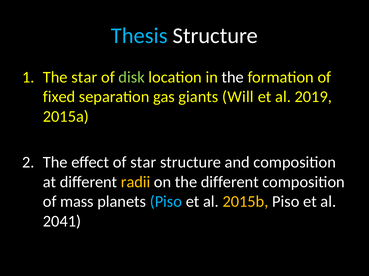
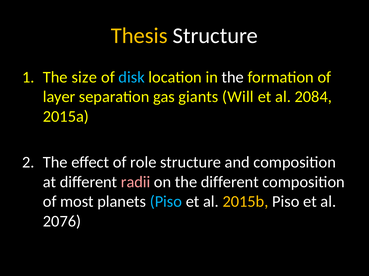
Thesis colour: light blue -> yellow
The star: star -> size
disk colour: light green -> light blue
fixed: fixed -> layer
2019: 2019 -> 2084
of star: star -> role
radii colour: yellow -> pink
mass: mass -> most
2041: 2041 -> 2076
